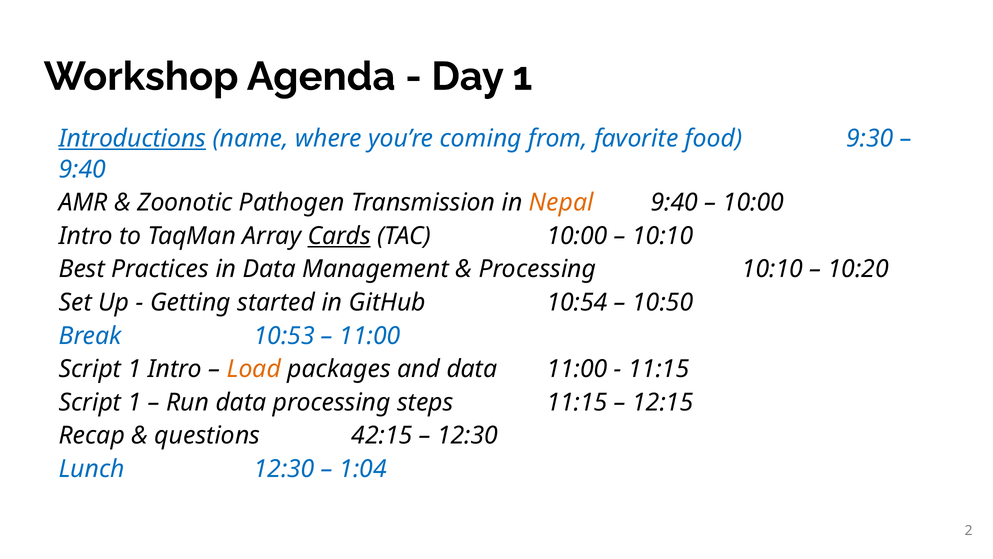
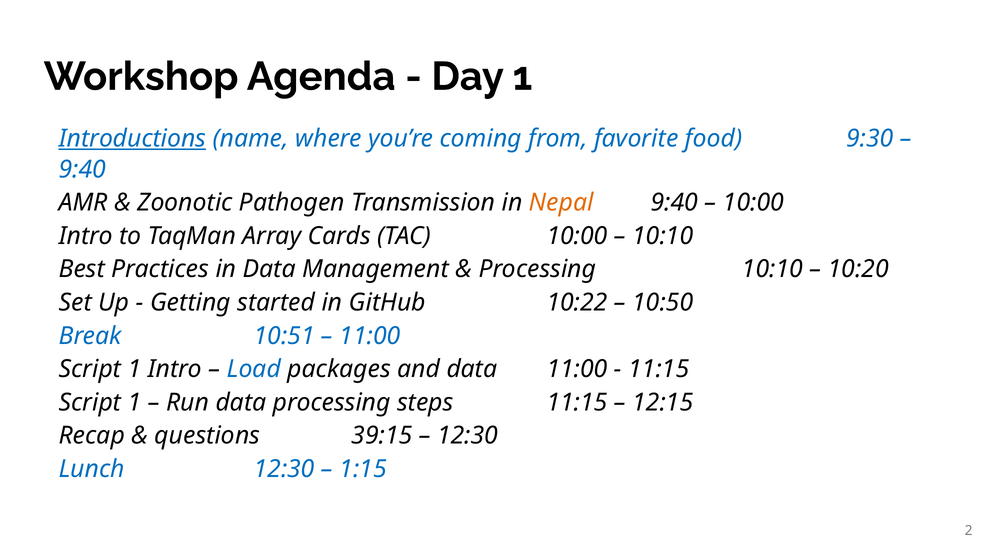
Cards underline: present -> none
10:54: 10:54 -> 10:22
10:53: 10:53 -> 10:51
Load colour: orange -> blue
42:15: 42:15 -> 39:15
1:04: 1:04 -> 1:15
